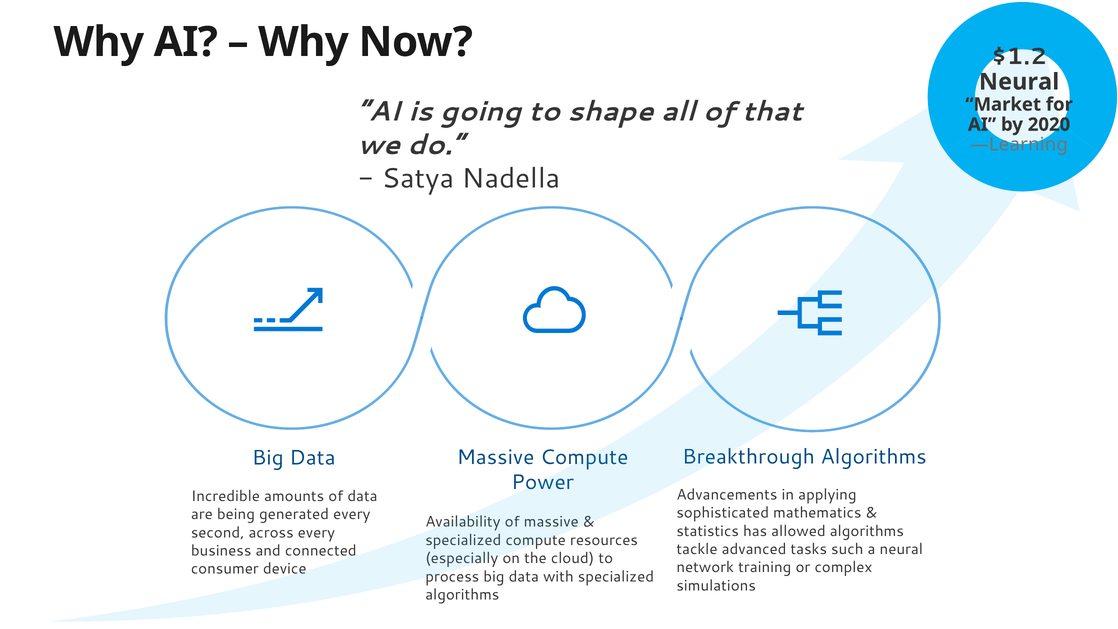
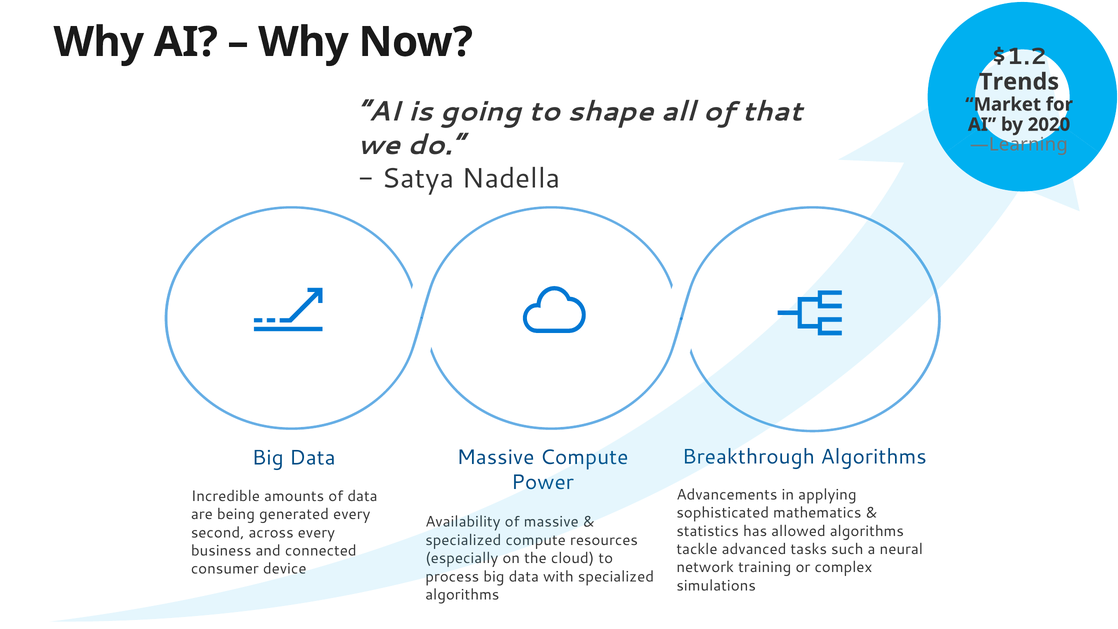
Neural at (1019, 82): Neural -> Trends
